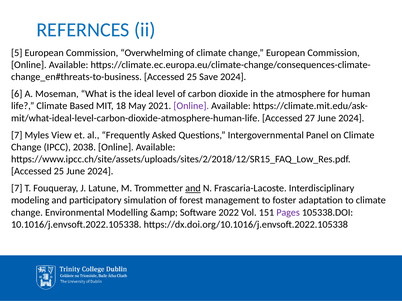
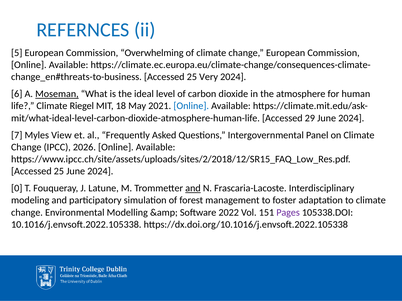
Save: Save -> Very
Moseman underline: none -> present
Based: Based -> Riegel
Online at (191, 106) colour: purple -> blue
27: 27 -> 29
2038: 2038 -> 2026
7 at (17, 189): 7 -> 0
